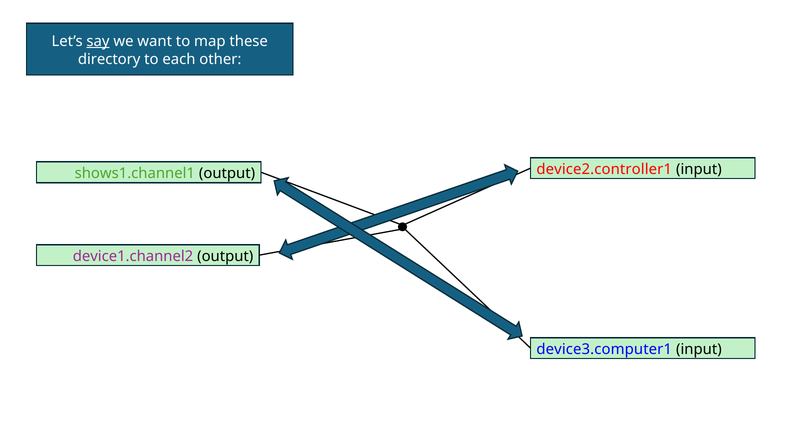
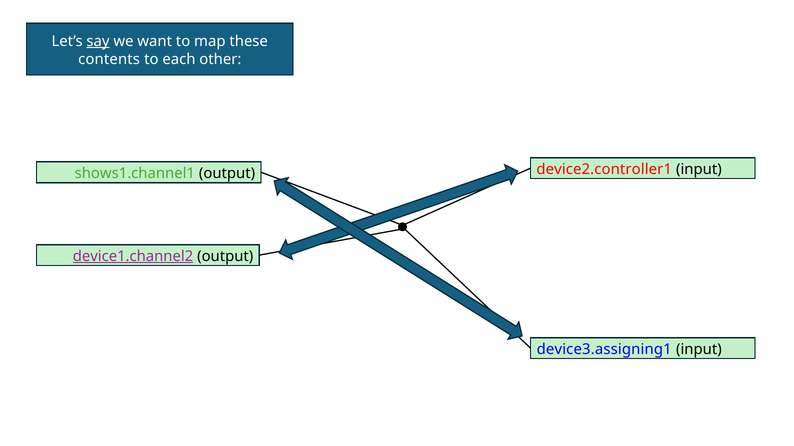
directory: directory -> contents
device1.channel2 underline: none -> present
device3.computer1: device3.computer1 -> device3.assigning1
